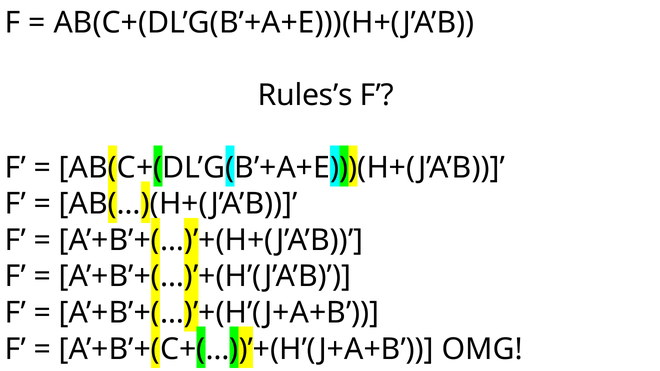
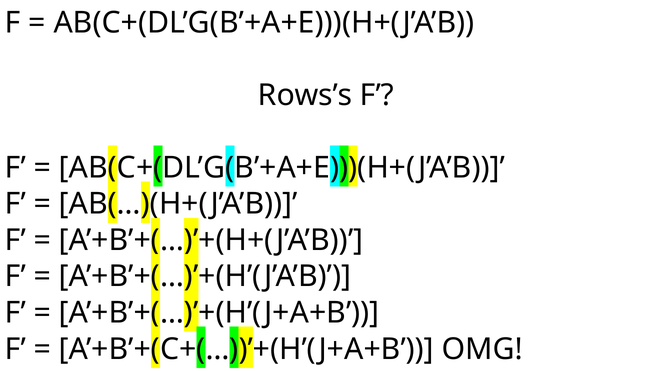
Rules’s: Rules’s -> Rows’s
